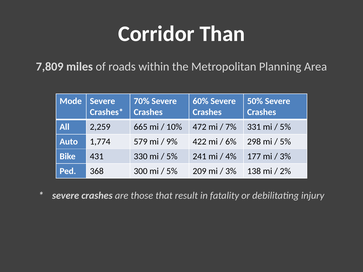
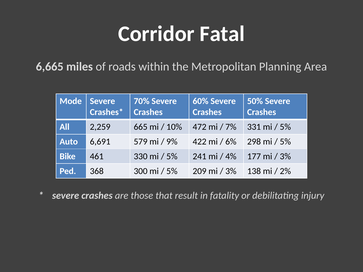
Than: Than -> Fatal
7,809: 7,809 -> 6,665
1,774: 1,774 -> 6,691
431: 431 -> 461
